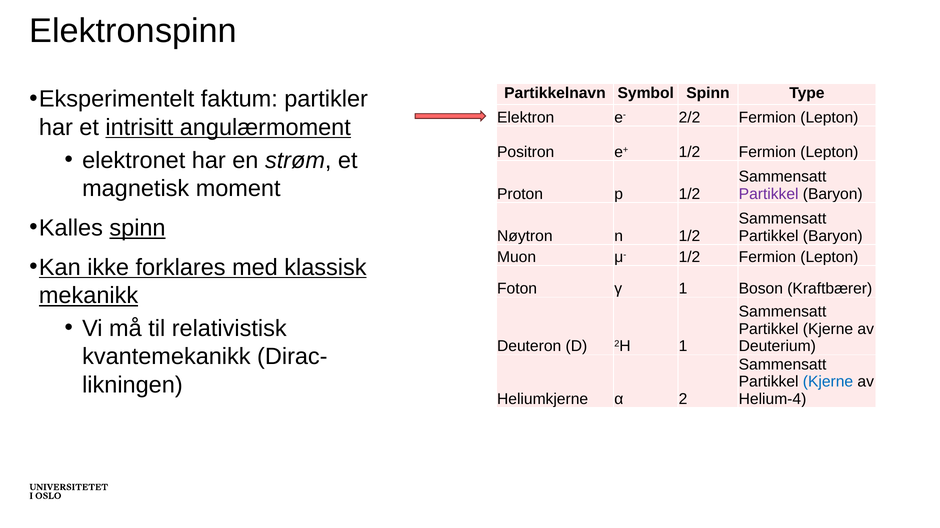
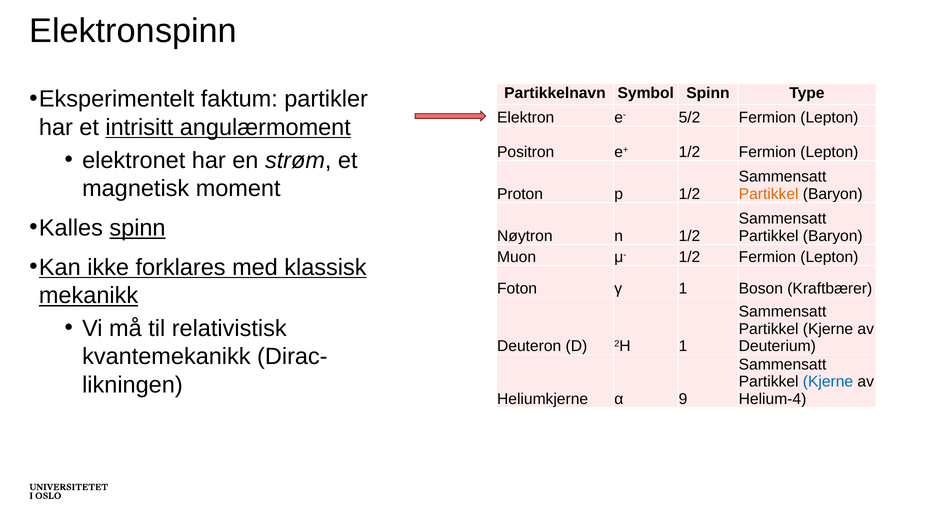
2/2: 2/2 -> 5/2
Partikkel at (769, 194) colour: purple -> orange
2: 2 -> 9
